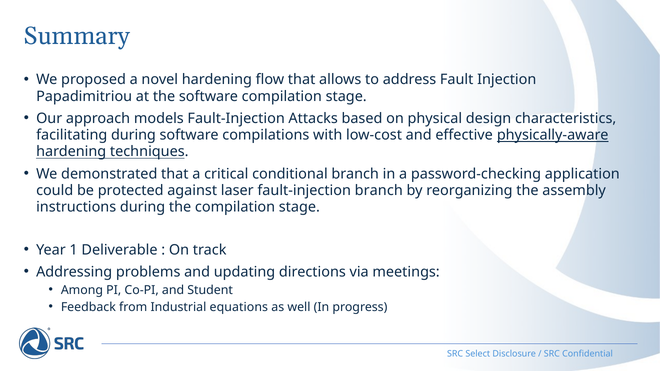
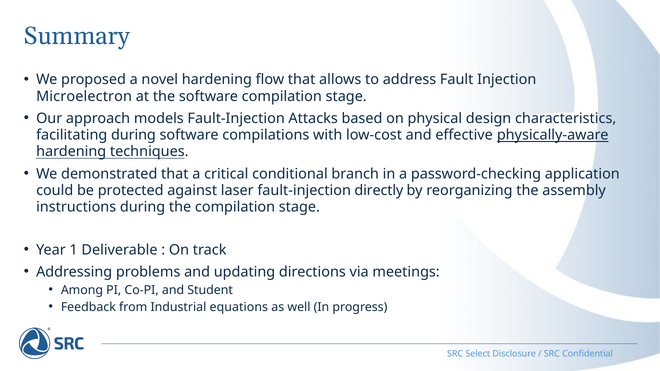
Papadimitriou: Papadimitriou -> Microelectron
fault-injection branch: branch -> directly
